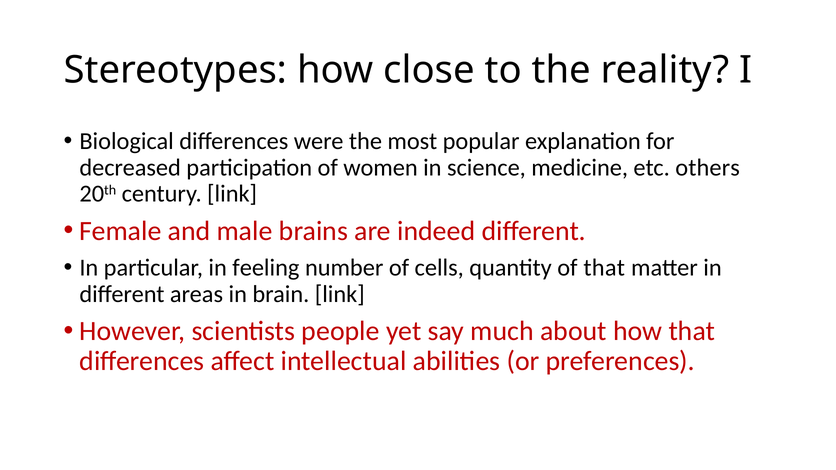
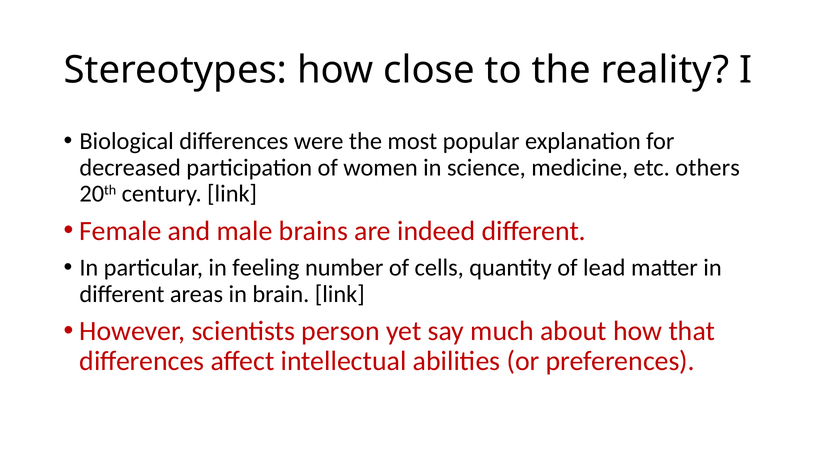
of that: that -> lead
people: people -> person
